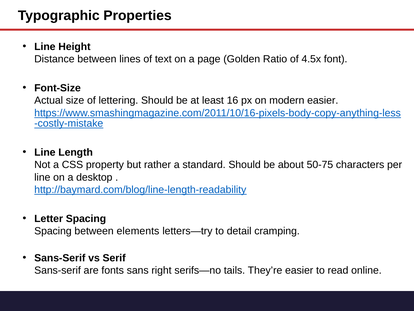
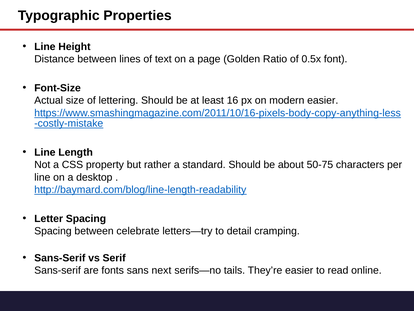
4.5x: 4.5x -> 0.5x
elements: elements -> celebrate
right: right -> next
